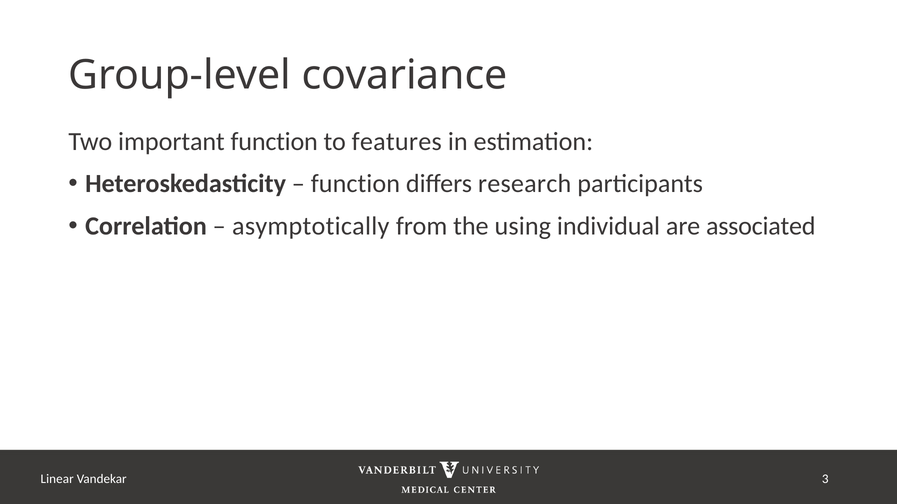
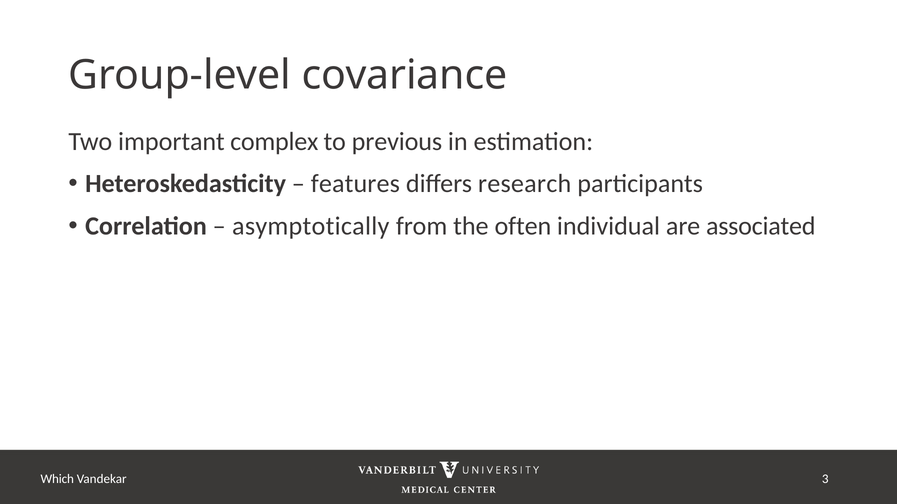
important function: function -> complex
features: features -> previous
function at (355, 184): function -> features
using: using -> often
Linear: Linear -> Which
